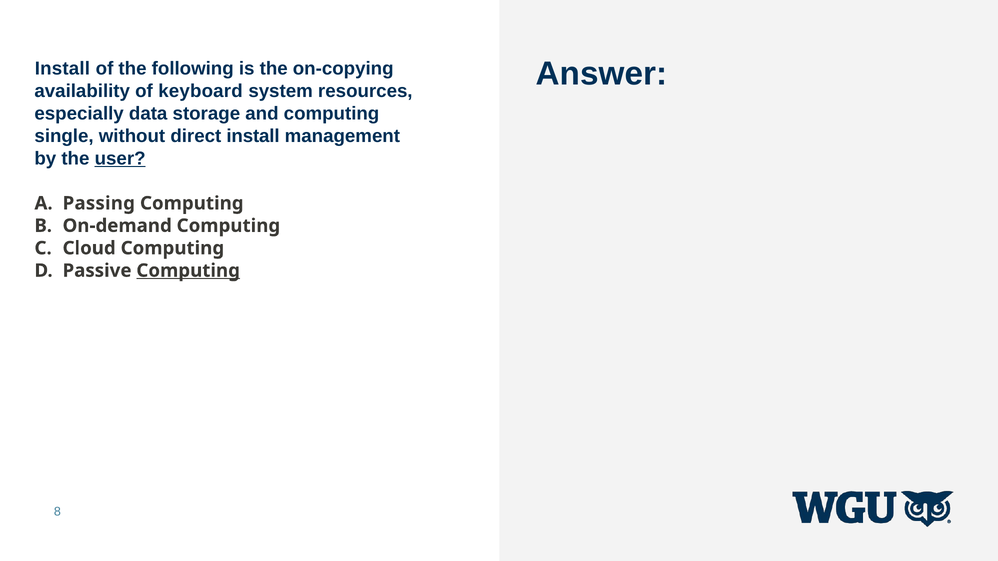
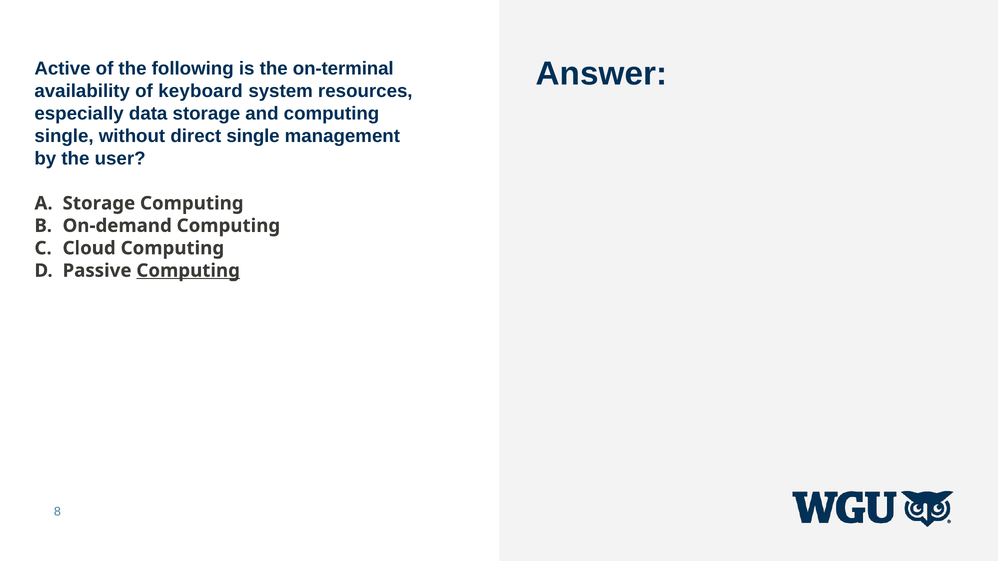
Install at (62, 69): Install -> Active
on-copying: on-copying -> on-terminal
direct install: install -> single
user underline: present -> none
Passing at (99, 203): Passing -> Storage
